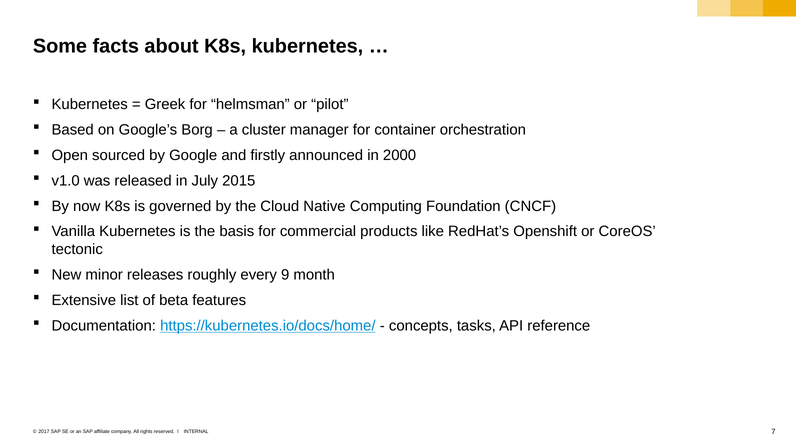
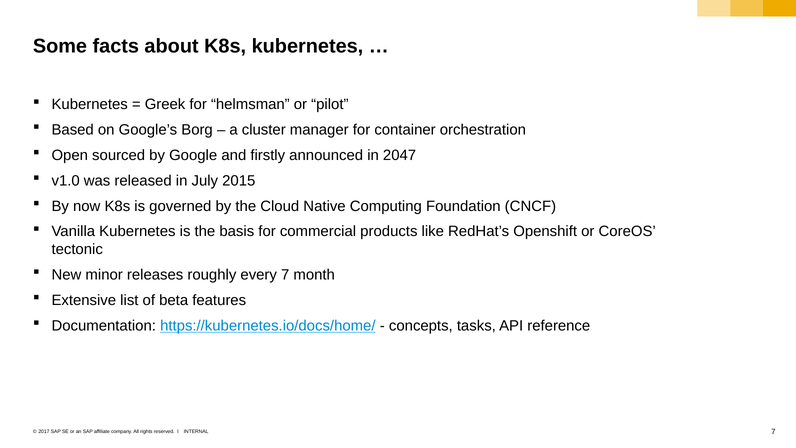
2000: 2000 -> 2047
every 9: 9 -> 7
